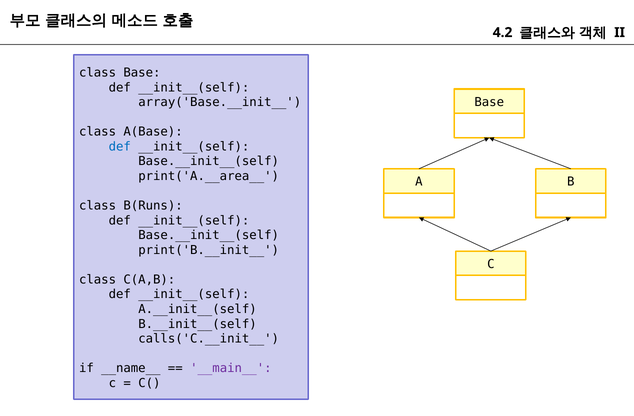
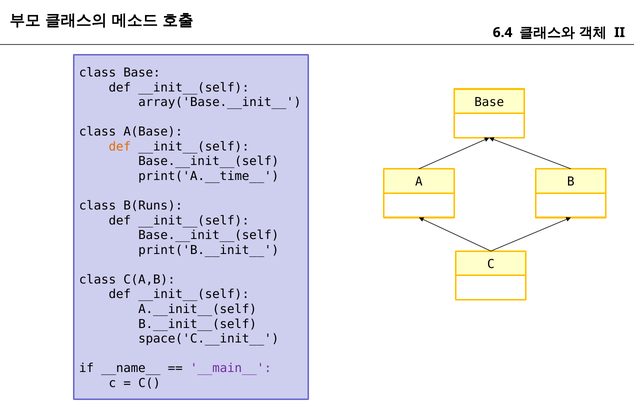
4.2: 4.2 -> 6.4
def at (120, 147) colour: blue -> orange
print('A.__area__: print('A.__area__ -> print('A.__time__
calls('C.__init__: calls('C.__init__ -> space('C.__init__
